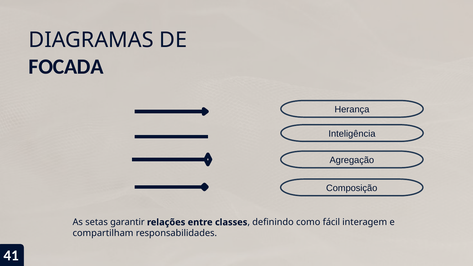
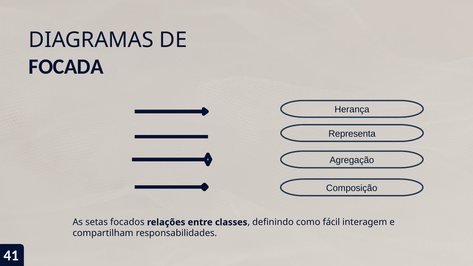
Inteligência: Inteligência -> Representa
garantir: garantir -> focados
